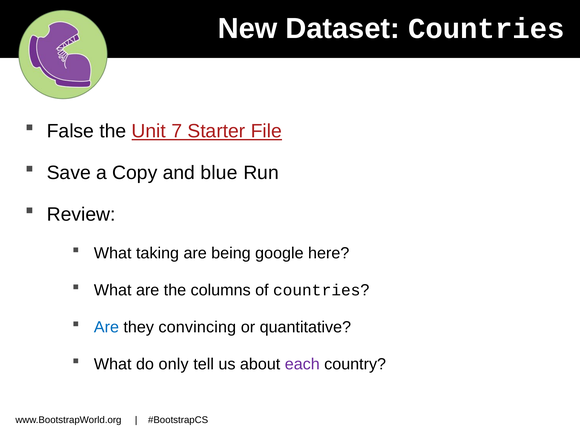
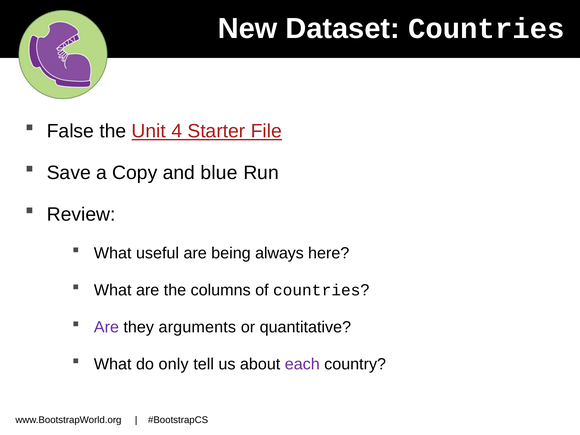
7: 7 -> 4
taking: taking -> useful
google: google -> always
Are at (106, 327) colour: blue -> purple
convincing: convincing -> arguments
